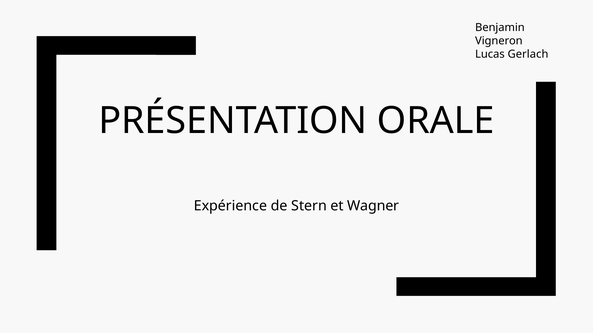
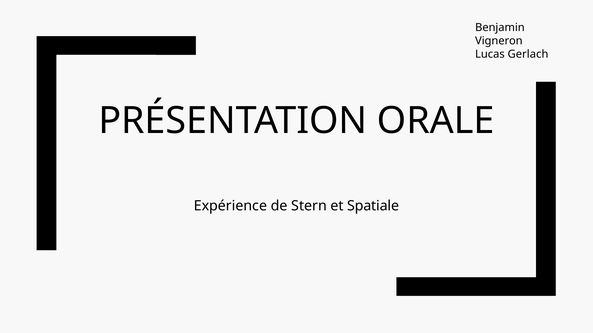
Wagner: Wagner -> Spatiale
